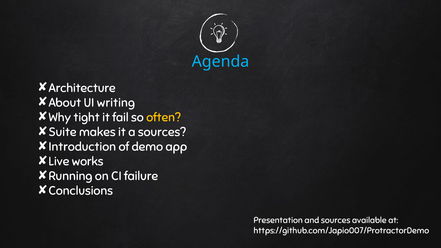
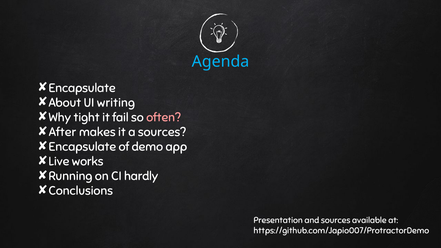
Architecture at (82, 88): Architecture -> Encapsulate
often colour: yellow -> pink
Suite: Suite -> After
Introduction at (82, 147): Introduction -> Encapsulate
failure: failure -> hardly
